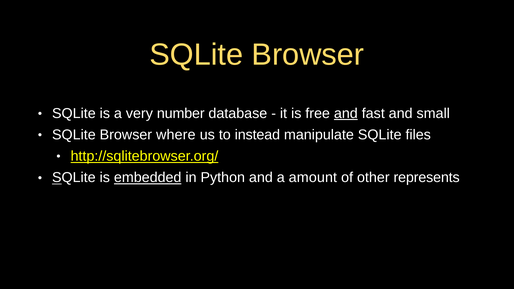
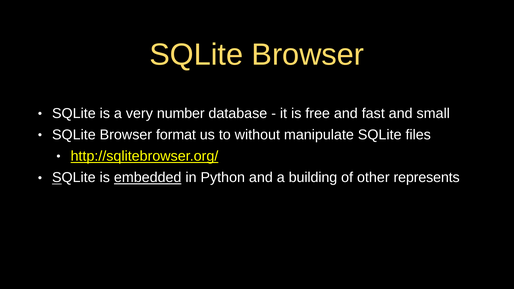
and at (346, 113) underline: present -> none
where: where -> format
instead: instead -> without
amount: amount -> building
